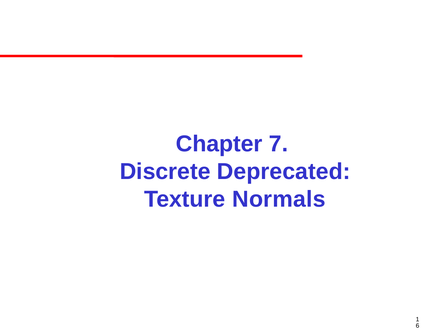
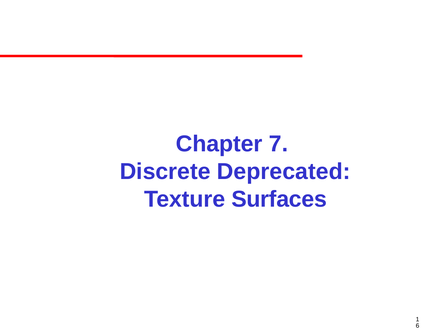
Normals: Normals -> Surfaces
